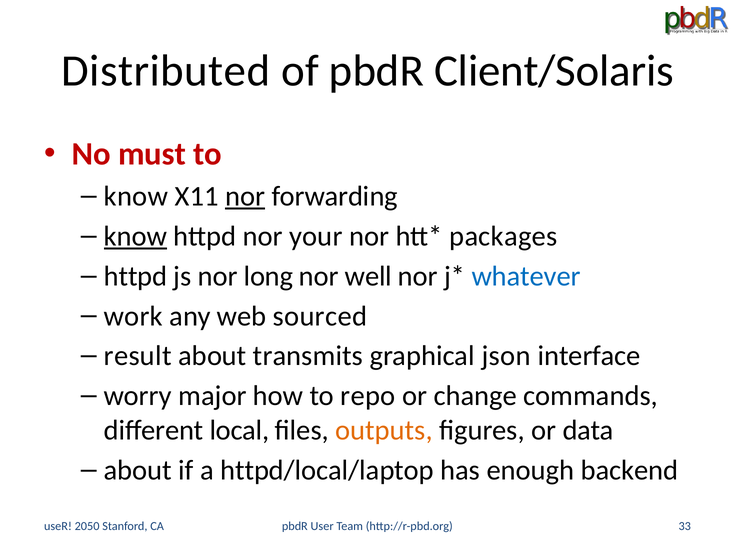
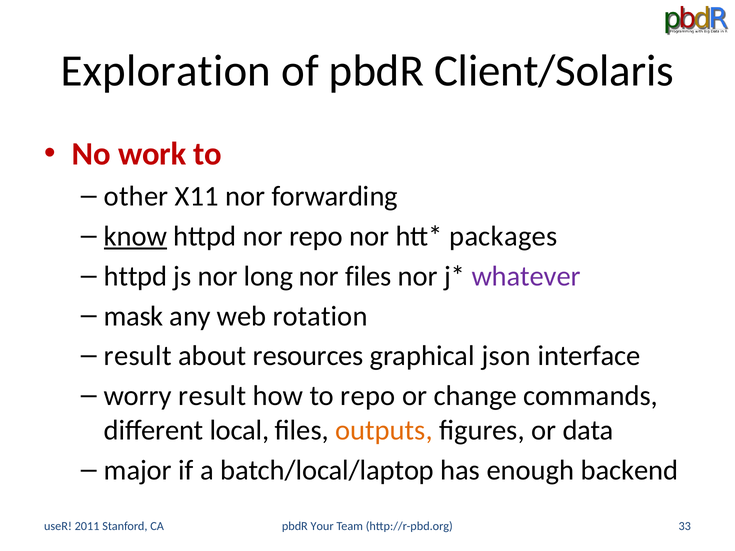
Distributed: Distributed -> Exploration
must: must -> work
know at (136, 196): know -> other
nor at (245, 196) underline: present -> none
nor your: your -> repo
nor well: well -> files
whatever colour: blue -> purple
work: work -> mask
sourced: sourced -> rotation
transmits: transmits -> resources
worry major: major -> result
about at (138, 470): about -> major
httpd/local/laptop: httpd/local/laptop -> batch/local/laptop
pbdR User: User -> Your
2050: 2050 -> 2011
